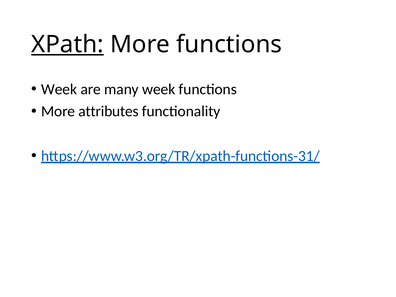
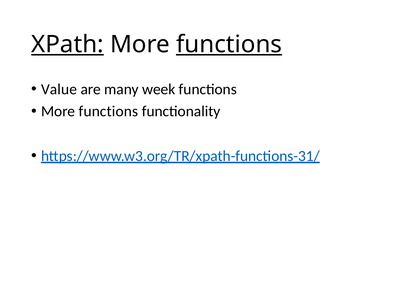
functions at (229, 44) underline: none -> present
Week at (59, 89): Week -> Value
attributes at (109, 111): attributes -> functions
